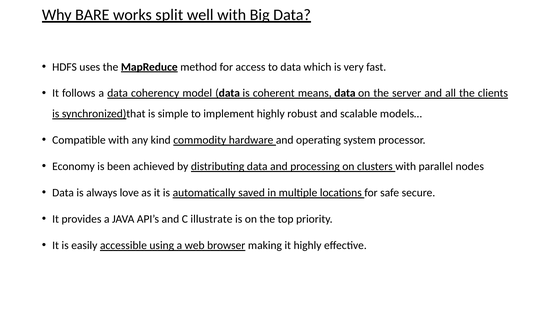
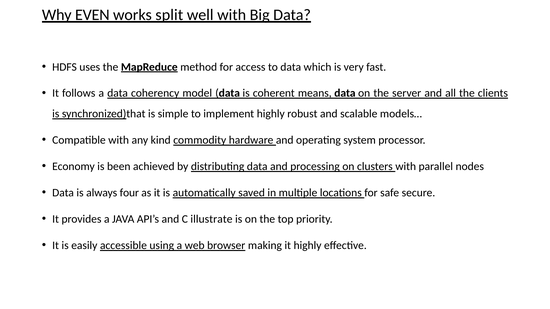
BARE: BARE -> EVEN
love: love -> four
